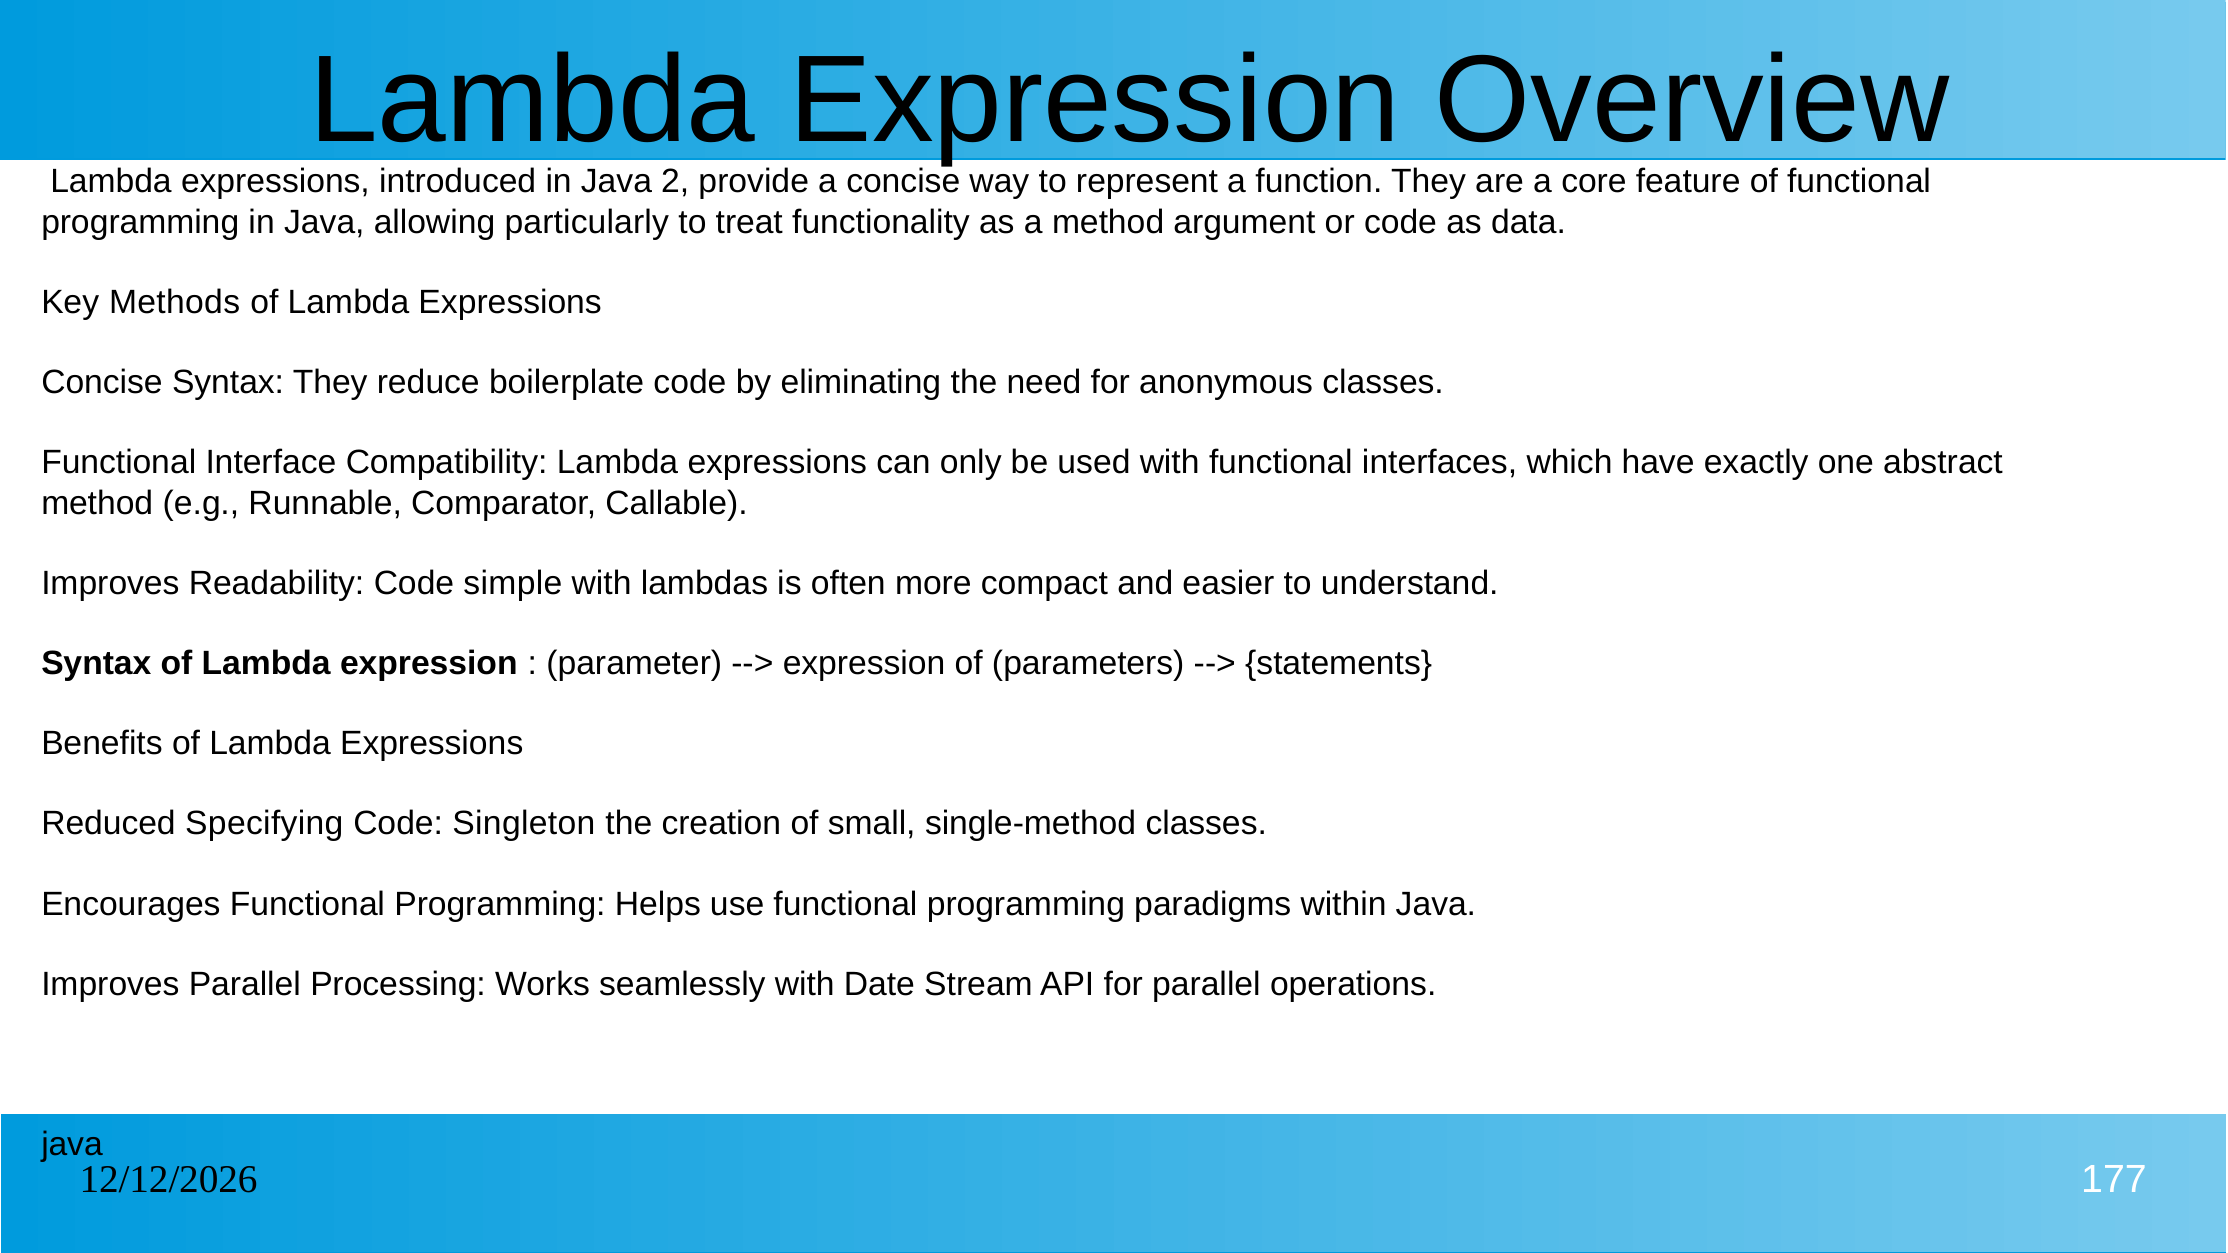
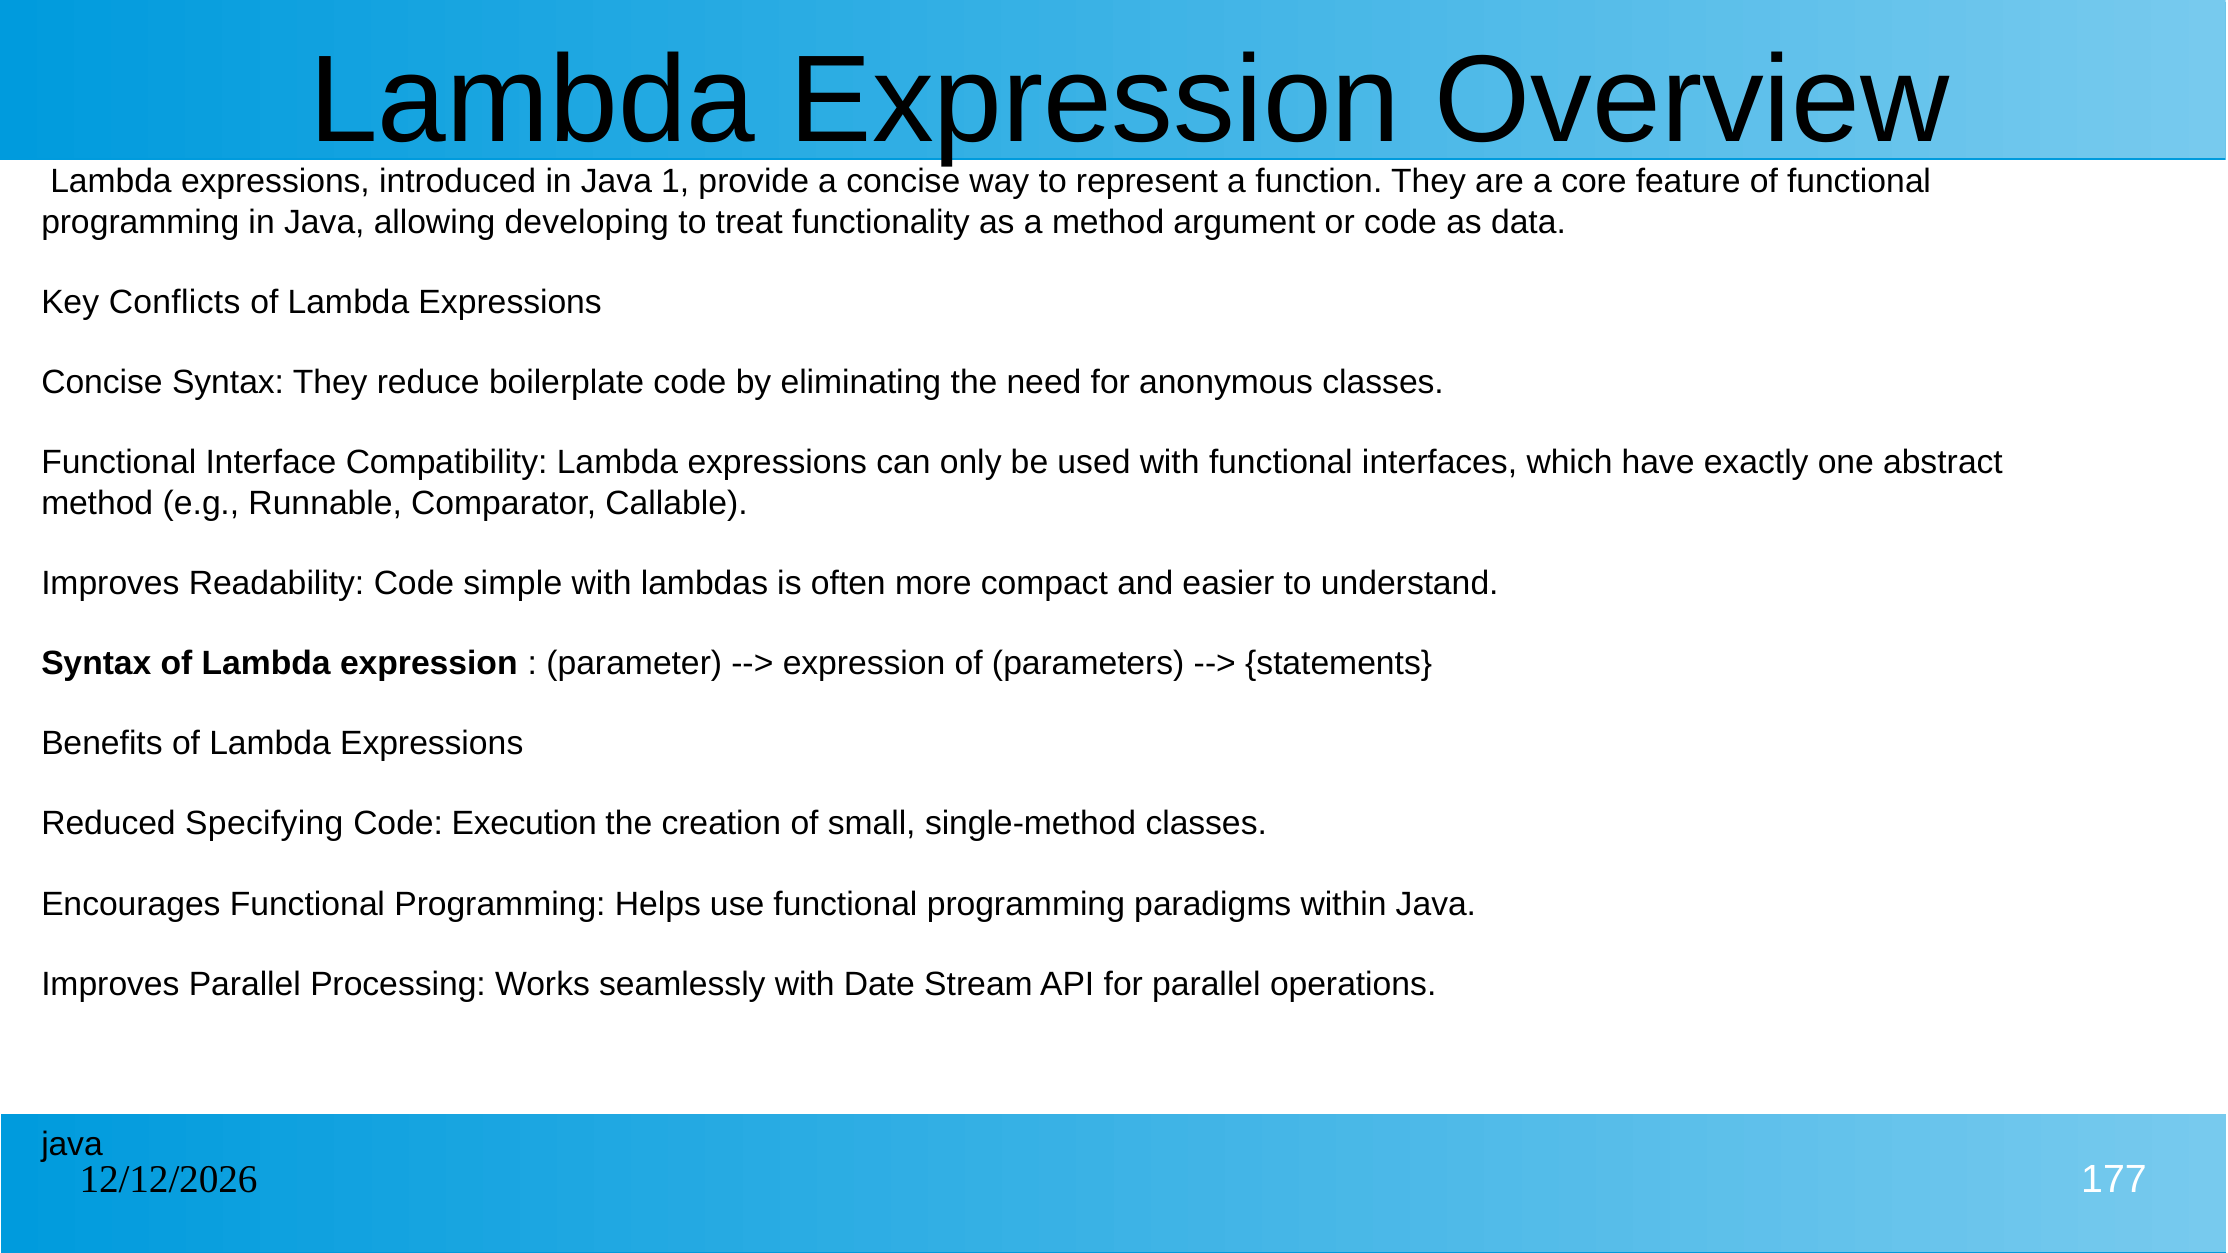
2: 2 -> 1
particularly: particularly -> developing
Methods: Methods -> Conflicts
Singleton: Singleton -> Execution
